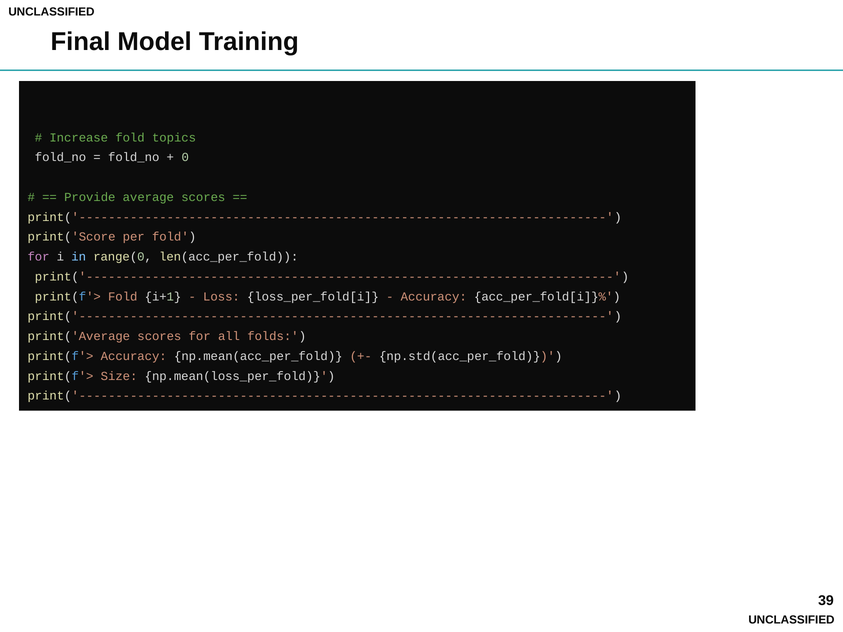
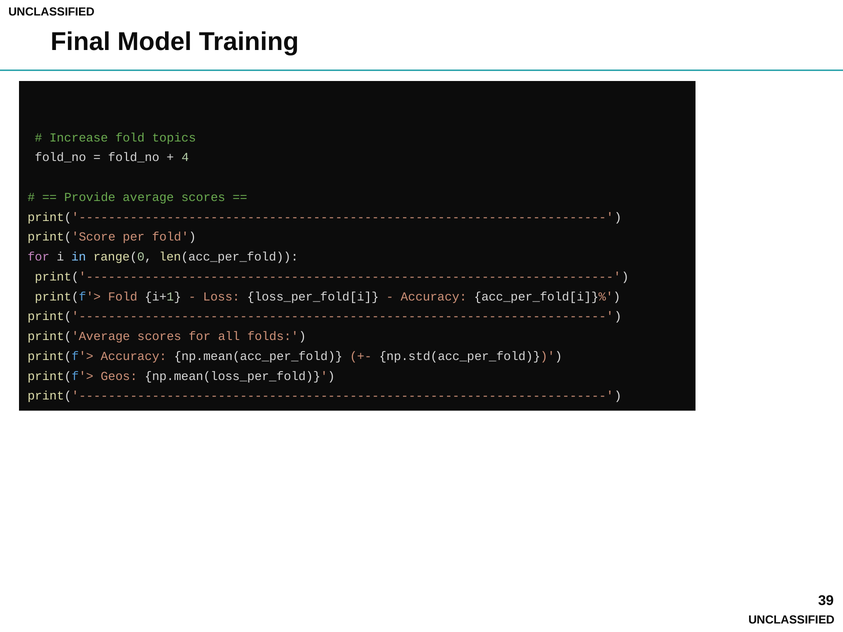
0: 0 -> 4
Size: Size -> Geos
